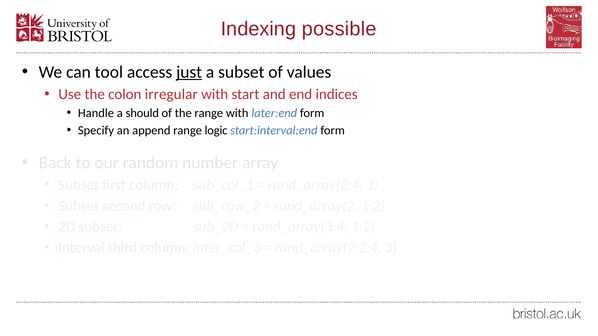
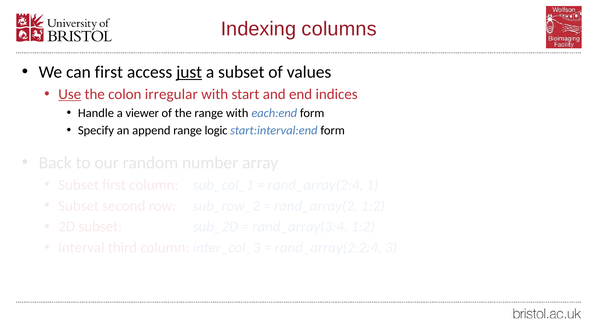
possible: possible -> columns
can tool: tool -> first
Use underline: none -> present
should: should -> viewer
later:end: later:end -> each:end
